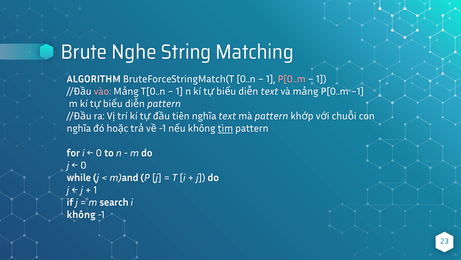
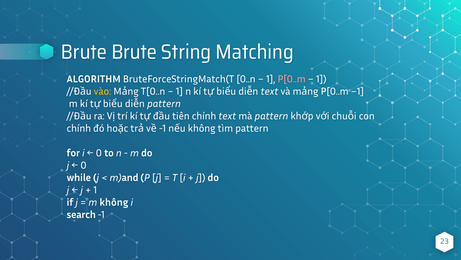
Brute Nghe: Nghe -> Brute
vào colour: pink -> yellow
tiên nghĩa: nghĩa -> chính
nghĩa at (79, 128): nghĩa -> chính
tìm underline: present -> none
m search: search -> không
không at (81, 214): không -> search
